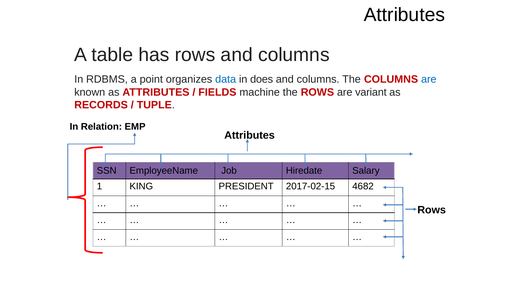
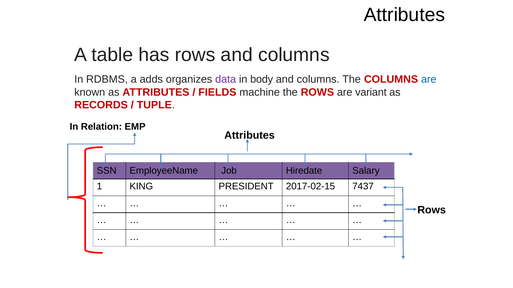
point: point -> adds
data colour: blue -> purple
does: does -> body
4682: 4682 -> 7437
